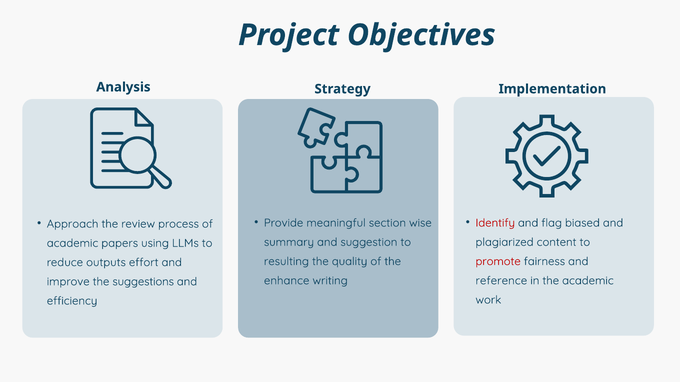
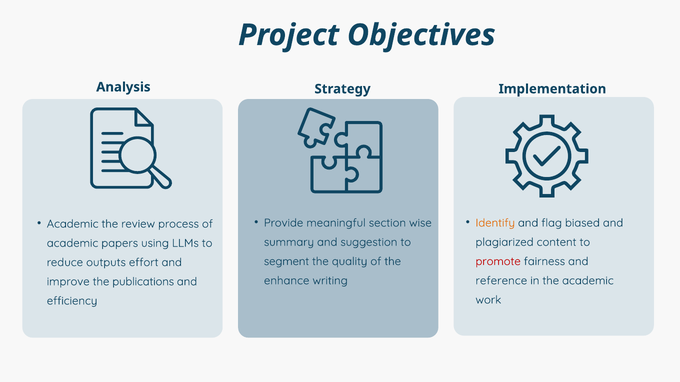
Identify colour: red -> orange
Approach at (73, 224): Approach -> Academic
resulting: resulting -> segment
suggestions: suggestions -> publications
